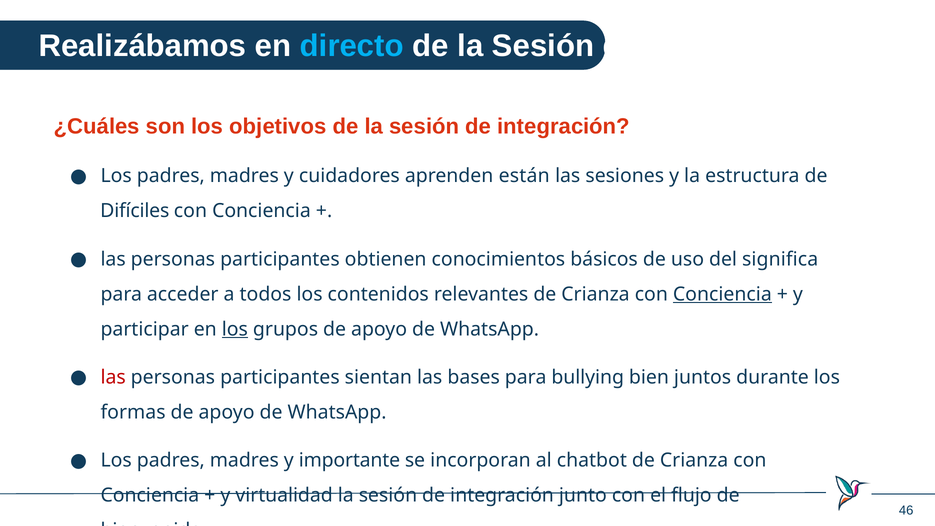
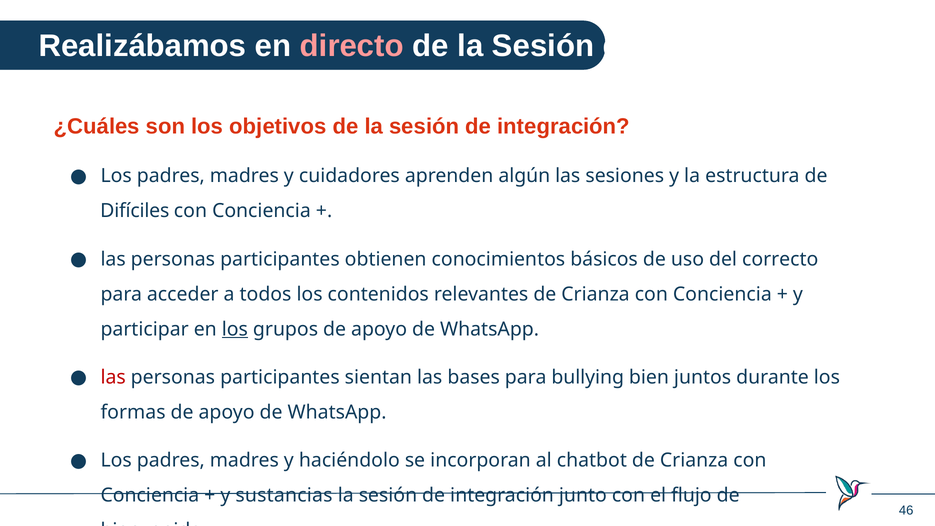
directo colour: light blue -> pink
están: están -> algún
significa: significa -> correcto
Conciencia at (722, 294) underline: present -> none
importante: importante -> haciéndolo
virtualidad: virtualidad -> sustancias
